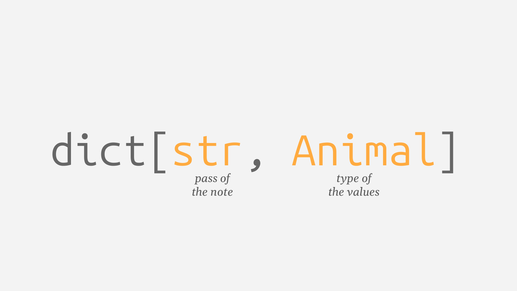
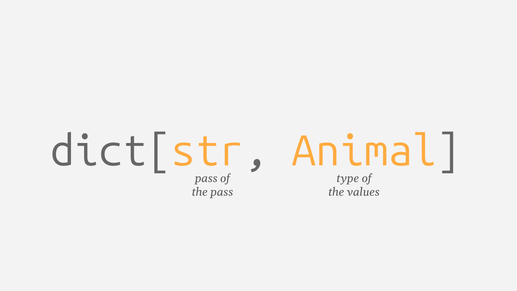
the note: note -> pass
